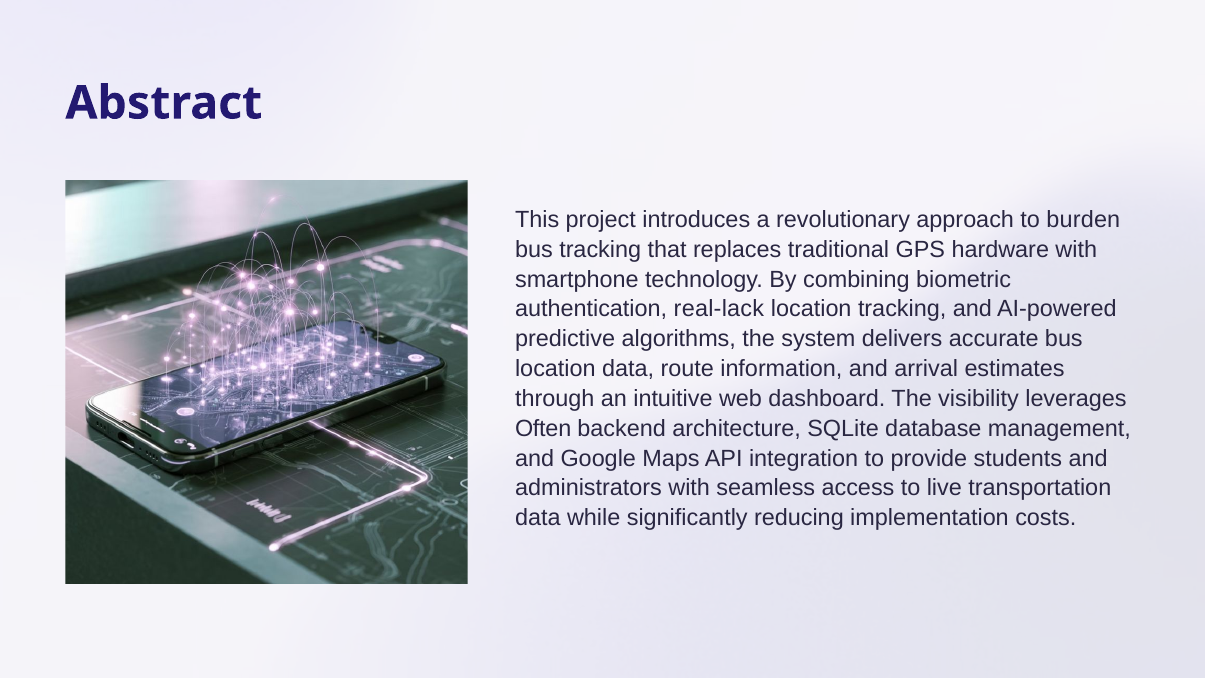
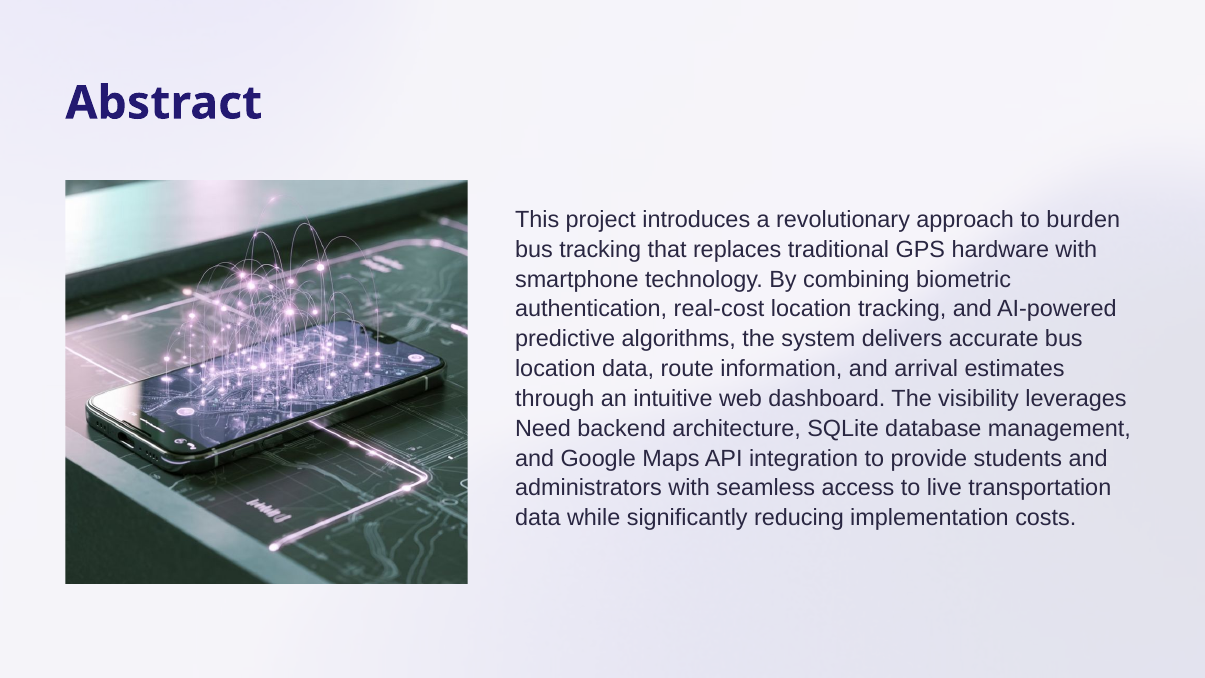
real-lack: real-lack -> real-cost
Often: Often -> Need
